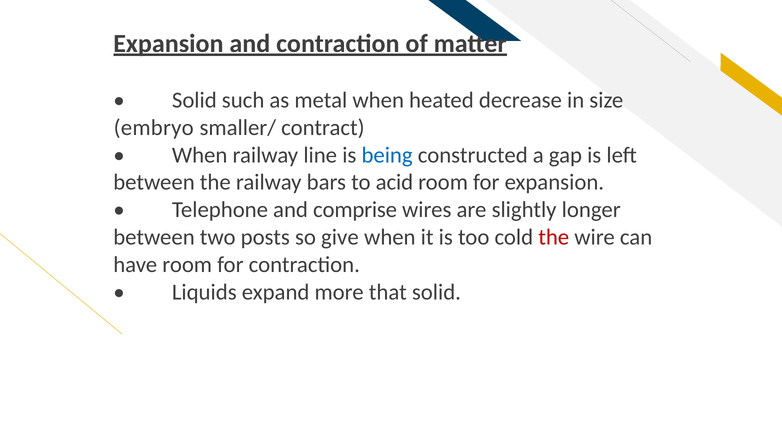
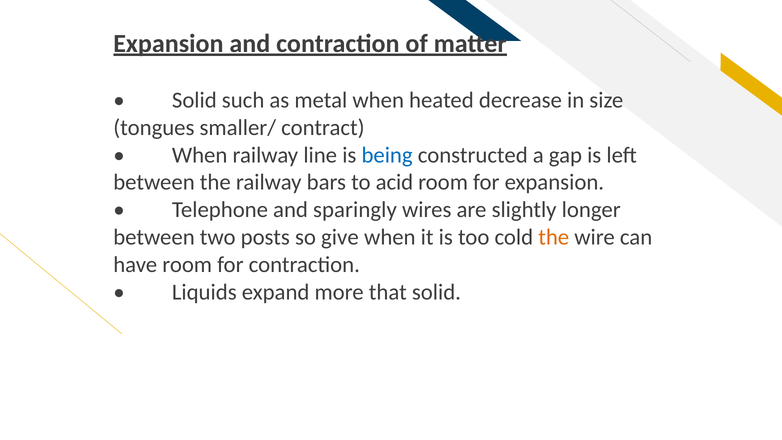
embryo: embryo -> tongues
comprise: comprise -> sparingly
the at (554, 237) colour: red -> orange
